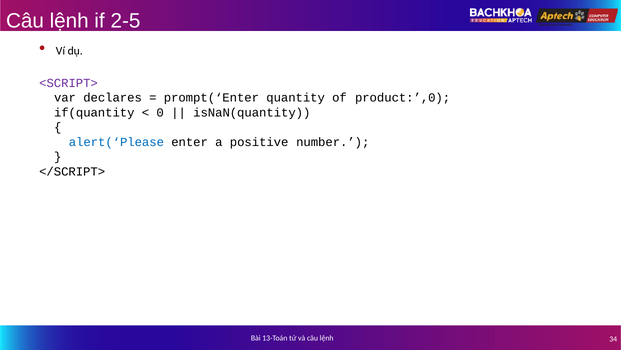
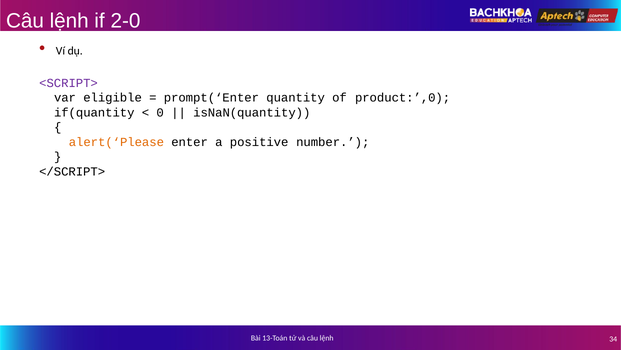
2-5: 2-5 -> 2-0
declares: declares -> eligible
alert(‘Please colour: blue -> orange
